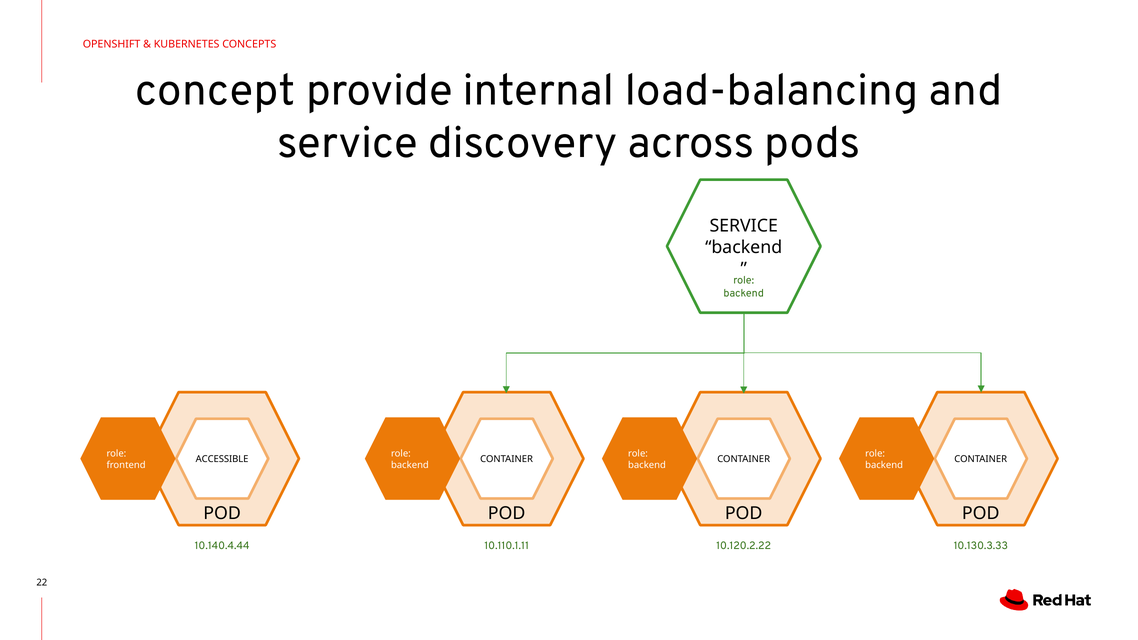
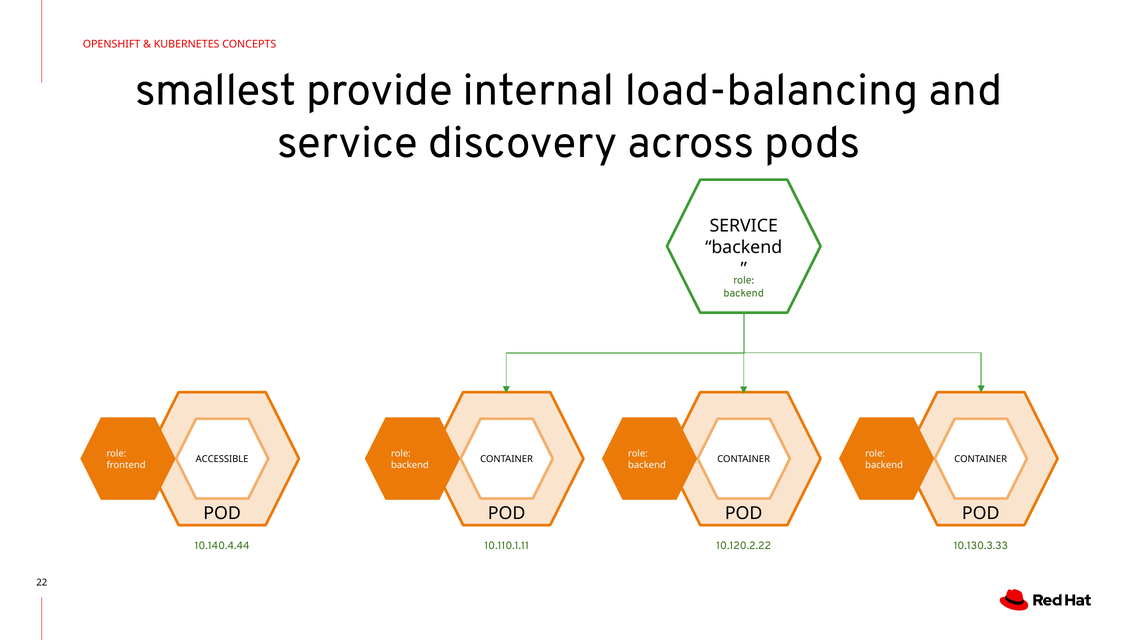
concept: concept -> smallest
